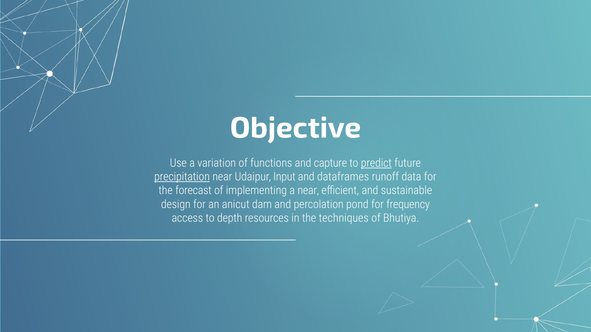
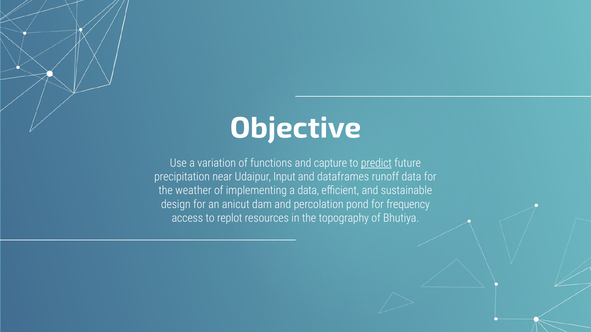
precipitation underline: present -> none
forecast: forecast -> weather
a near: near -> data
depth: depth -> replot
techniques: techniques -> topography
